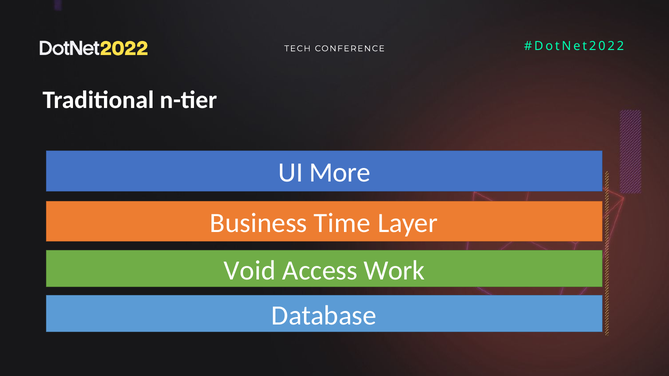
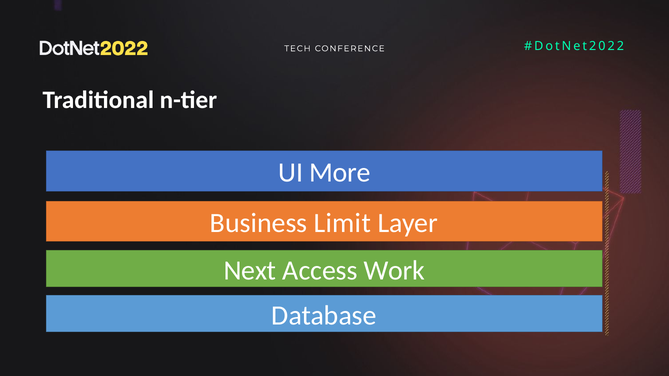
Time: Time -> Limit
Void: Void -> Next
